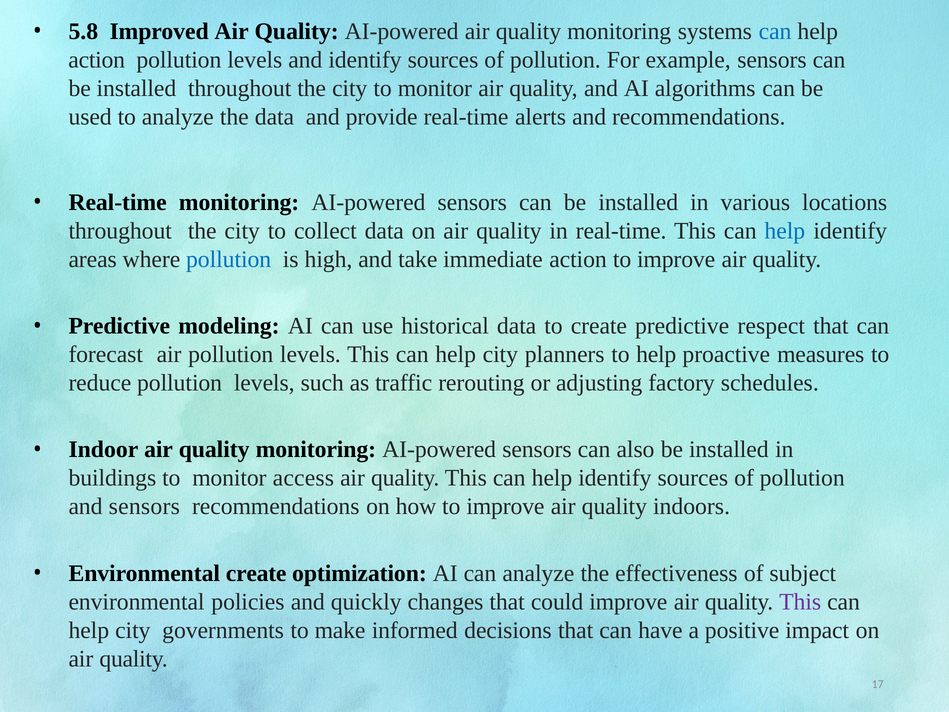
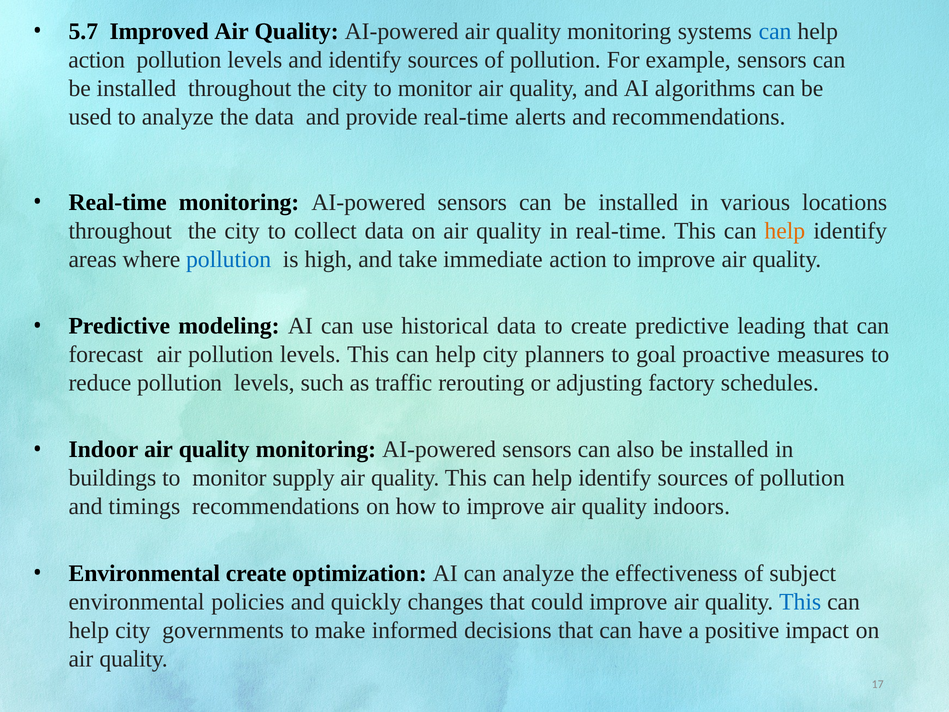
5.8: 5.8 -> 5.7
help at (785, 231) colour: blue -> orange
respect: respect -> leading
to help: help -> goal
access: access -> supply
and sensors: sensors -> timings
This at (800, 602) colour: purple -> blue
